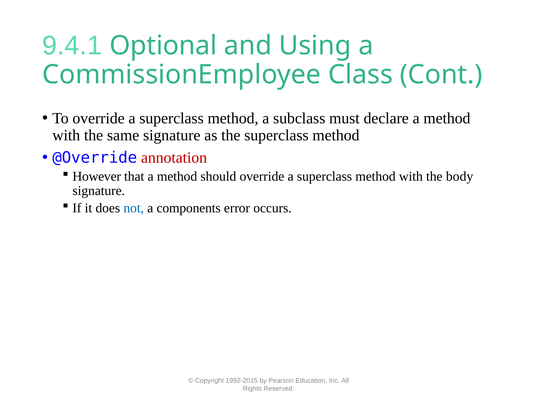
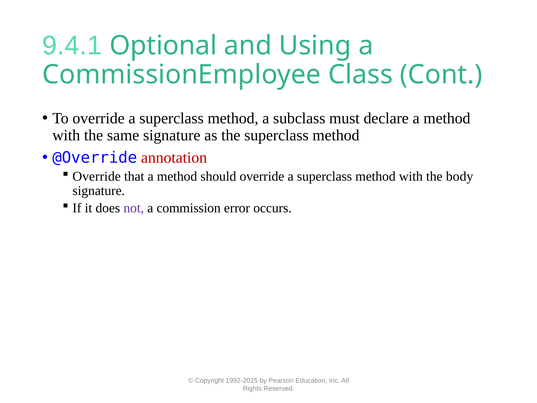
However at (97, 176): However -> Override
not colour: blue -> purple
components: components -> commission
